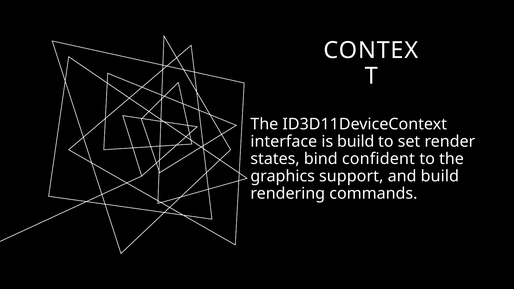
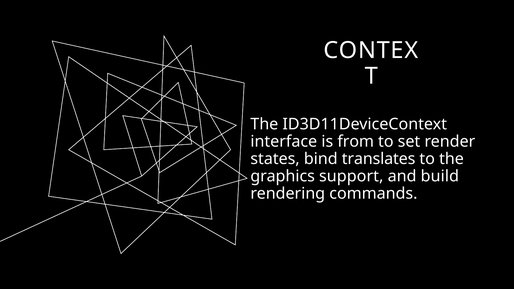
is build: build -> from
confident: confident -> translates
